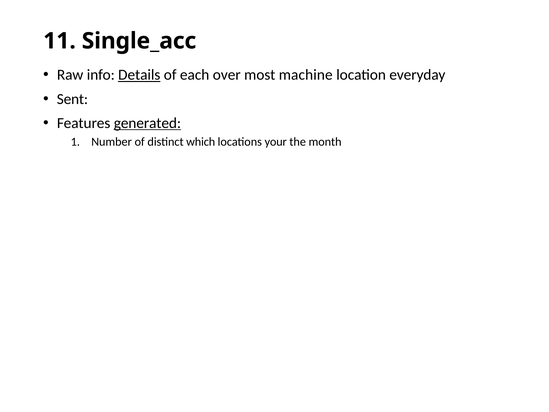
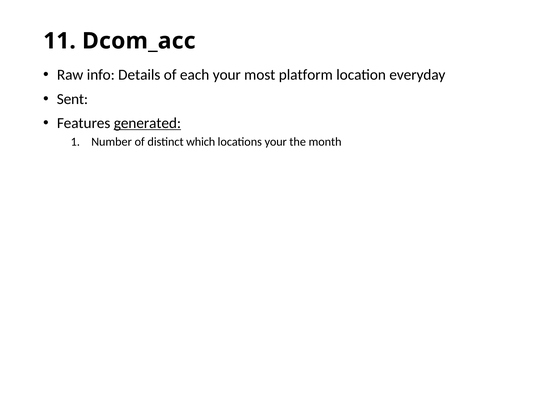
Single_acc: Single_acc -> Dcom_acc
Details underline: present -> none
each over: over -> your
machine: machine -> platform
